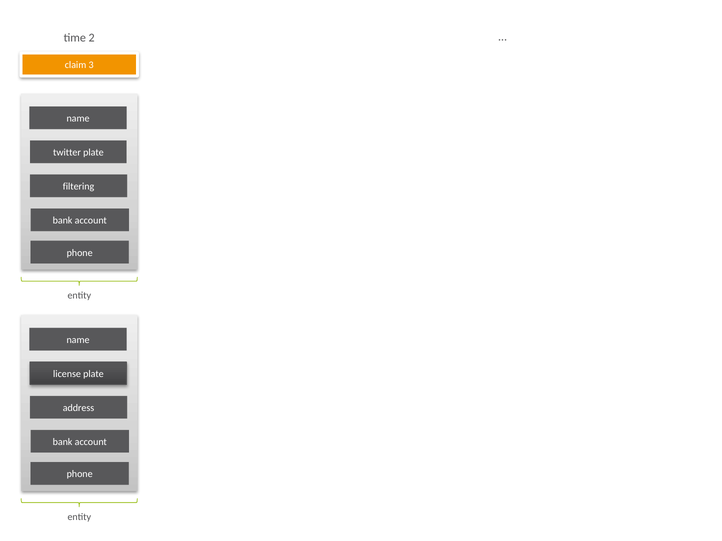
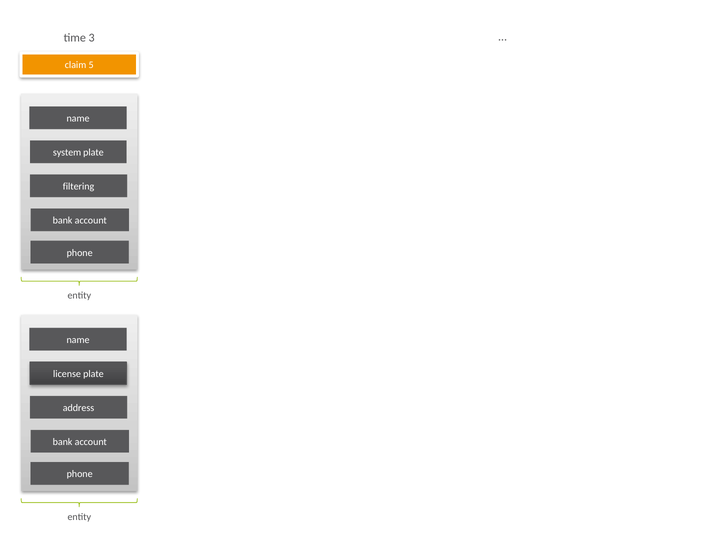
2: 2 -> 3
3: 3 -> 5
twitter: twitter -> system
